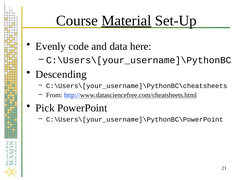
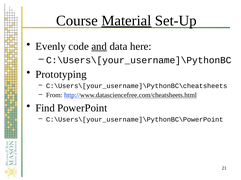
and underline: none -> present
Descending: Descending -> Prototyping
Pick: Pick -> Find
